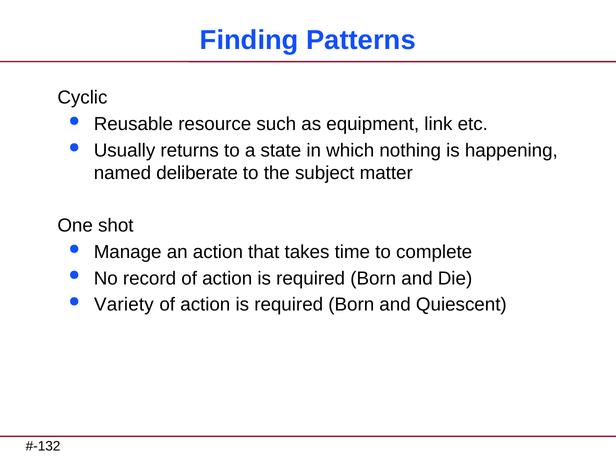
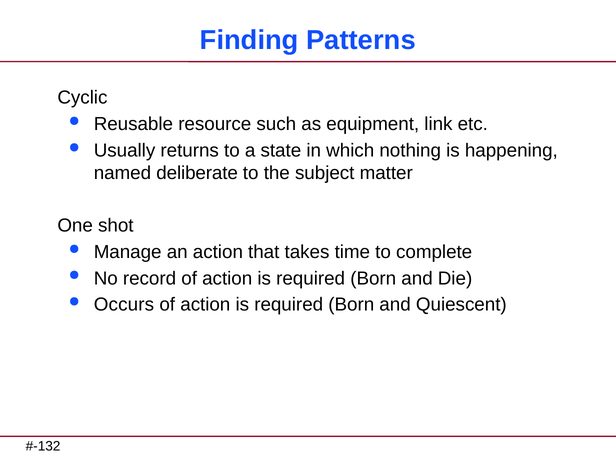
Variety: Variety -> Occurs
